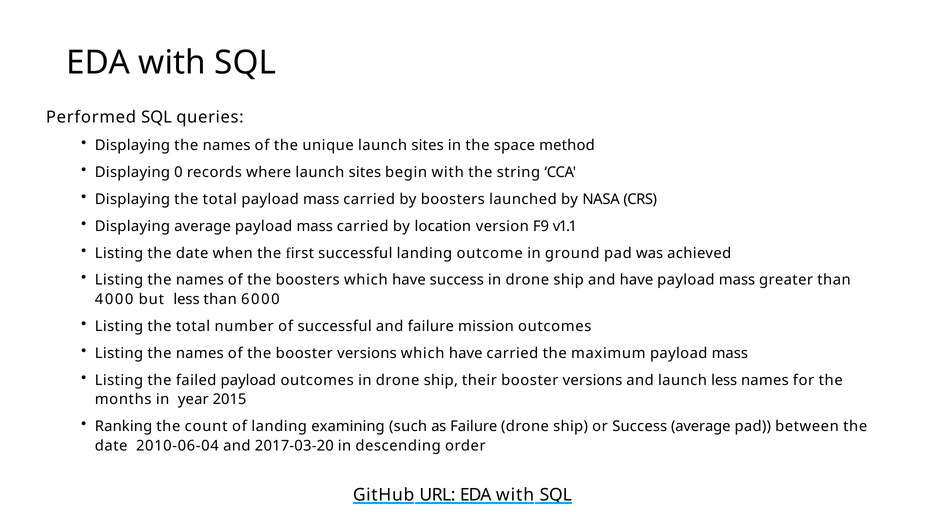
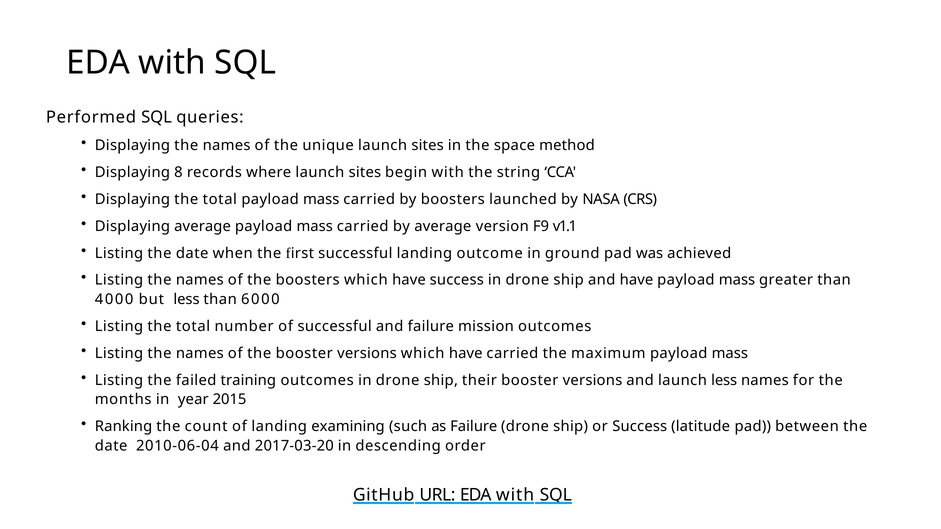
0: 0 -> 8
by location: location -> average
failed payload: payload -> training
Success average: average -> latitude
